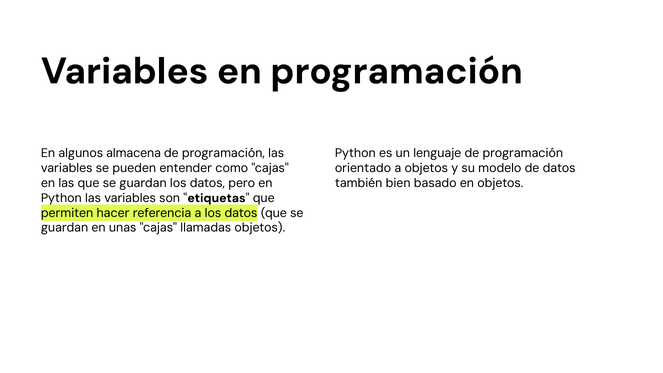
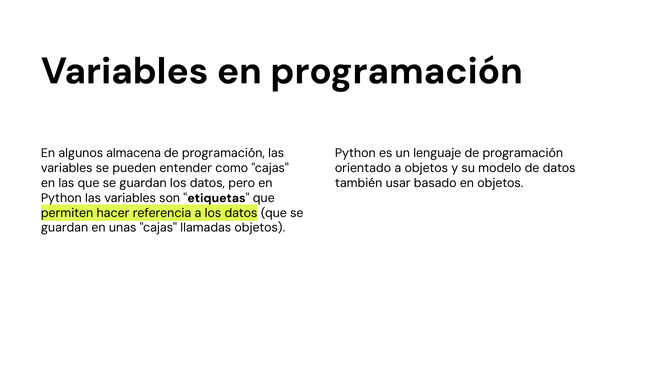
bien: bien -> usar
